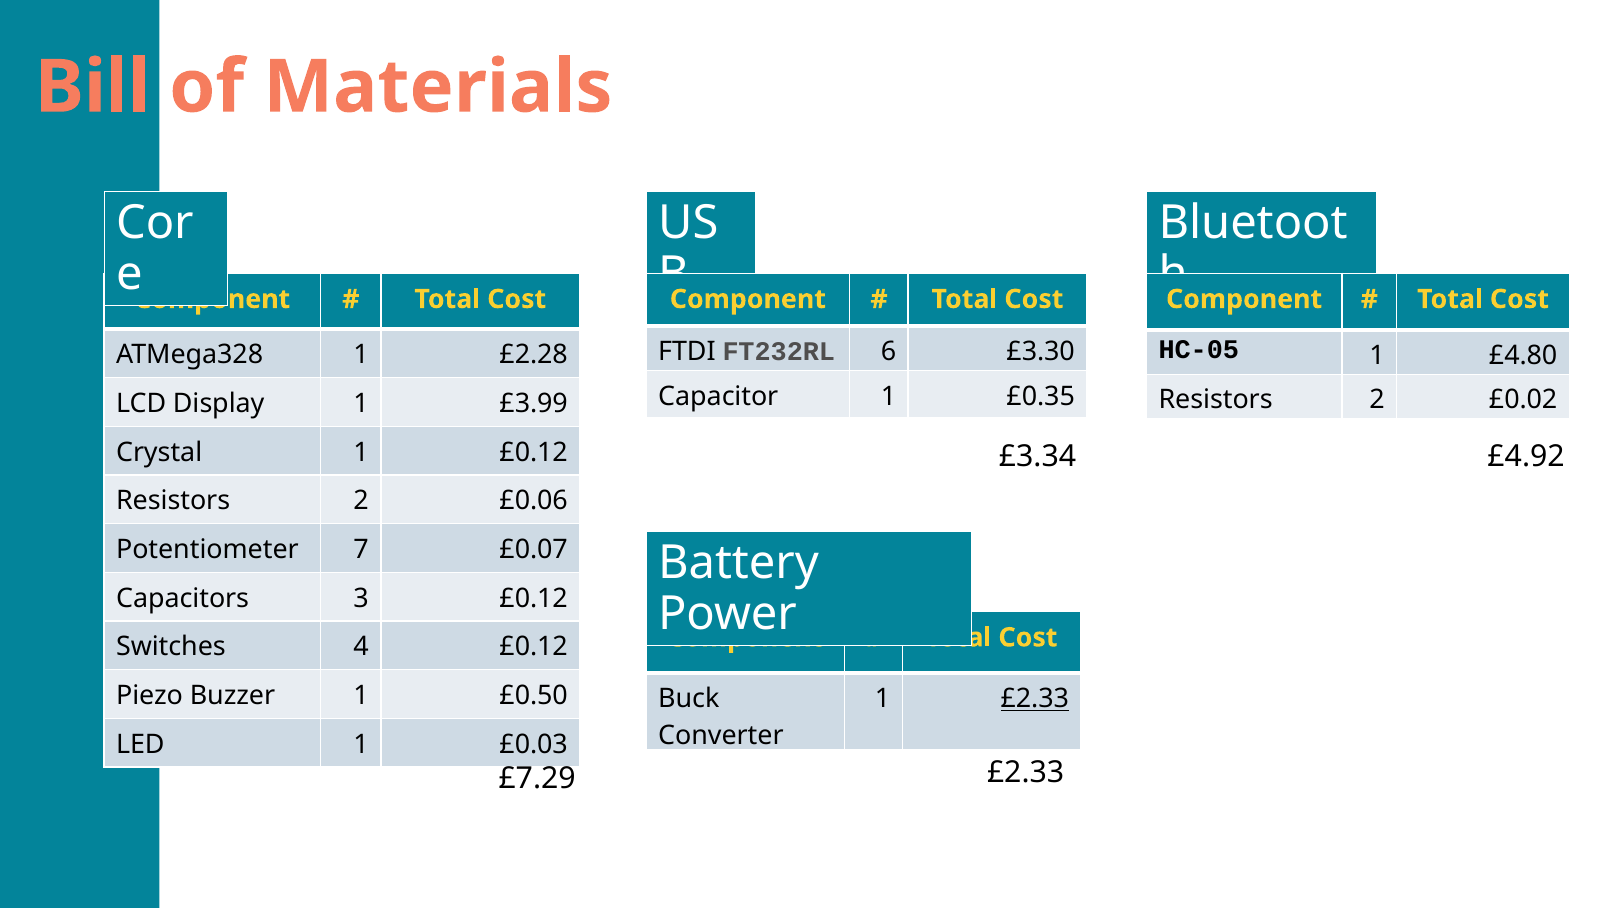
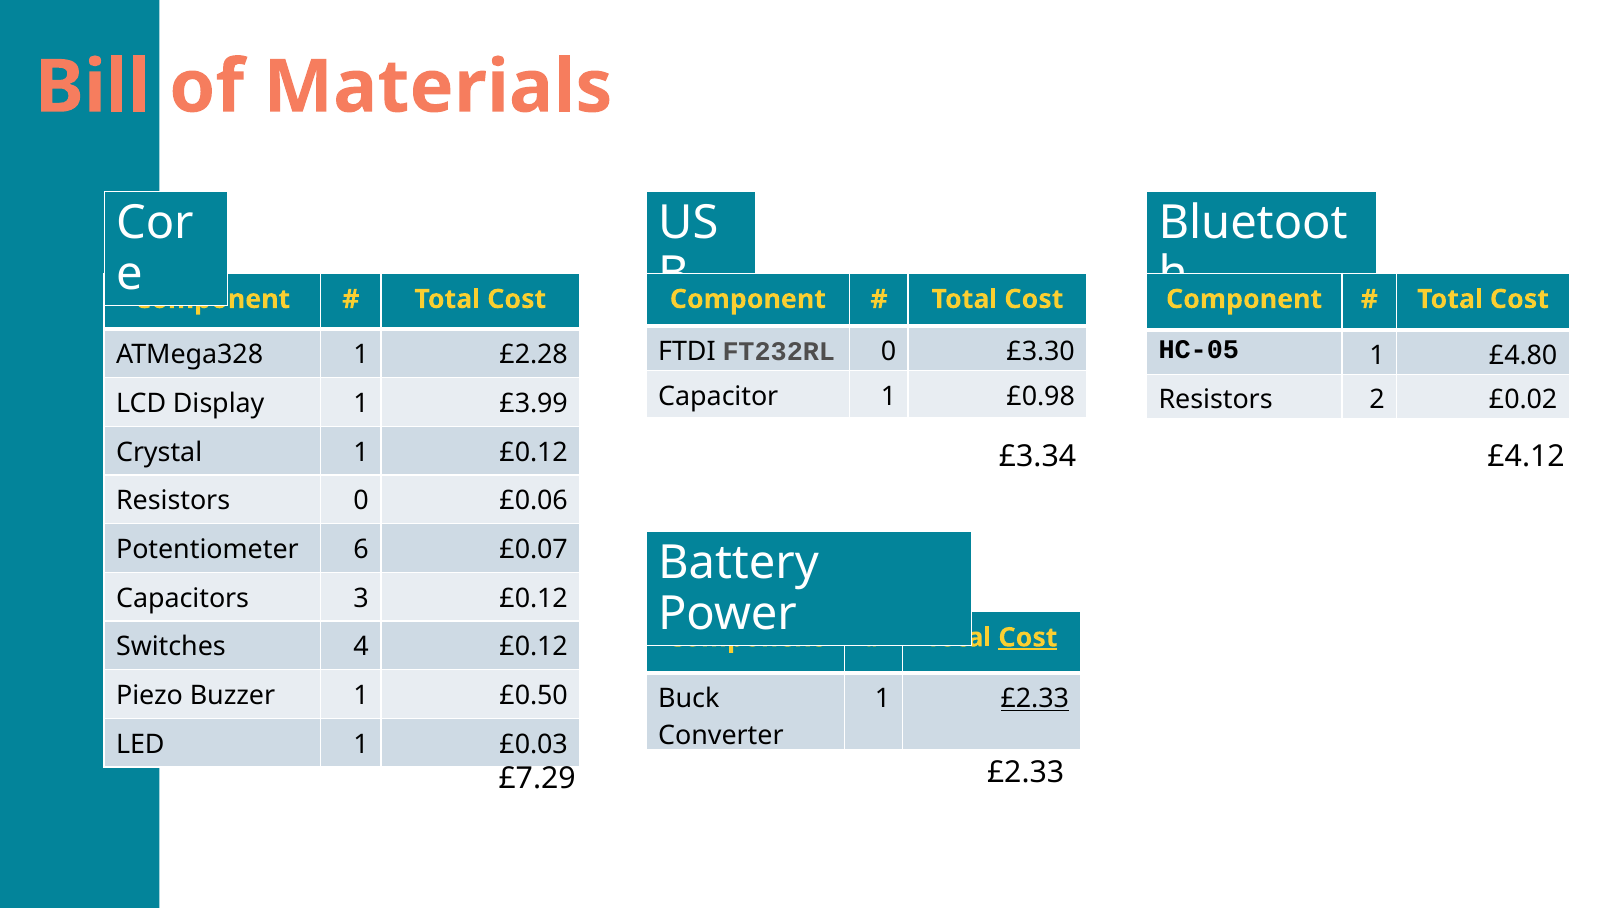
FT232RL 6: 6 -> 0
£0.35: £0.35 -> £0.98
£4.92: £4.92 -> £4.12
2 at (361, 501): 2 -> 0
7: 7 -> 6
Cost at (1028, 637) underline: none -> present
